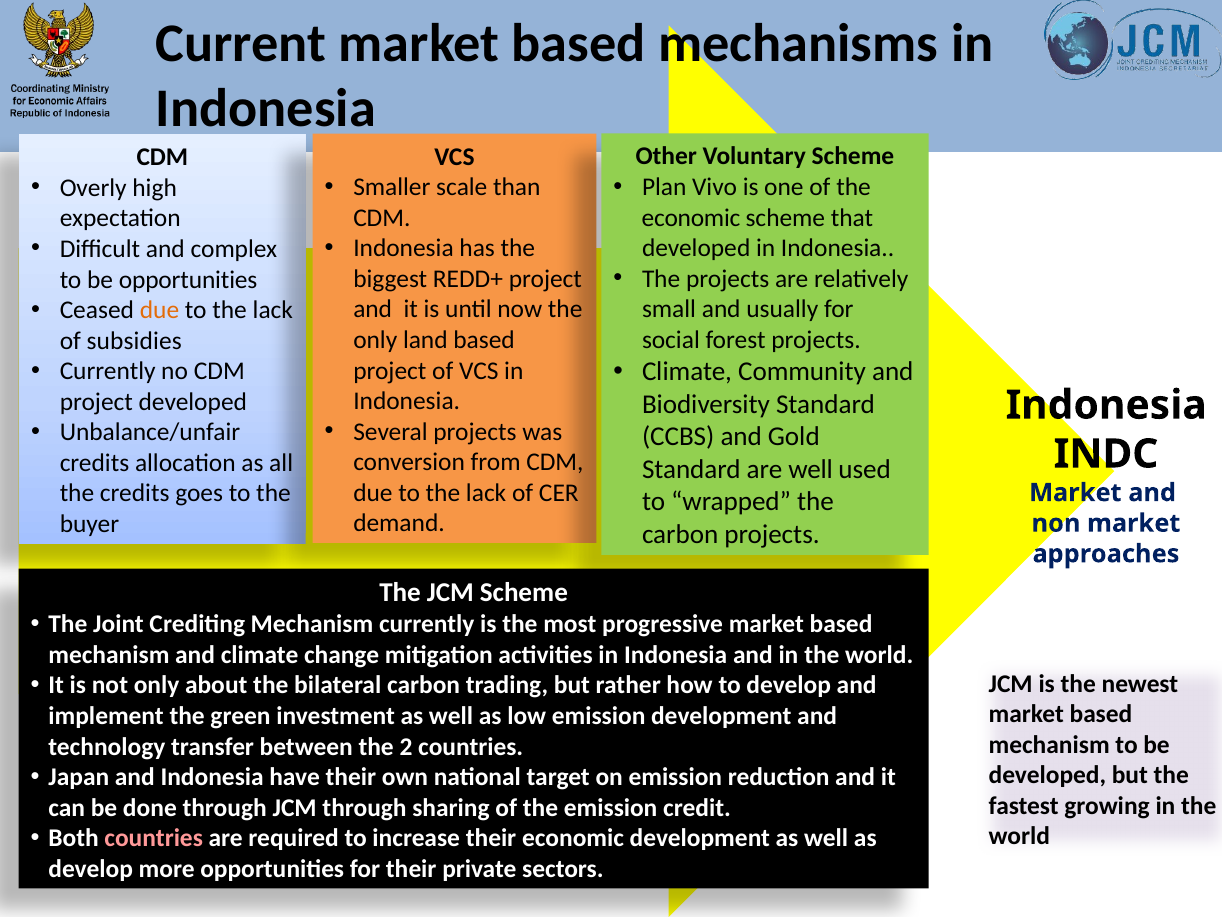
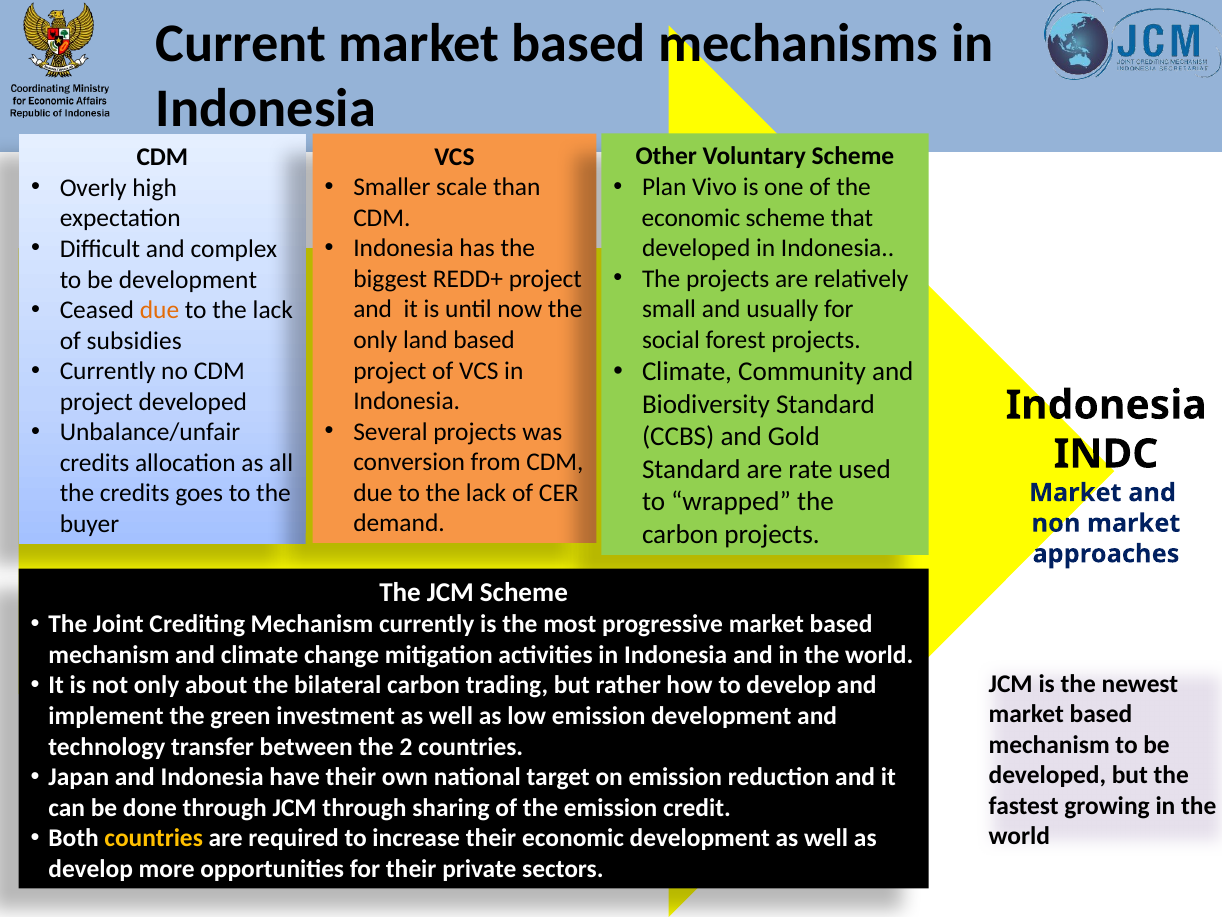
be opportunities: opportunities -> development
are well: well -> rate
countries at (154, 838) colour: pink -> yellow
